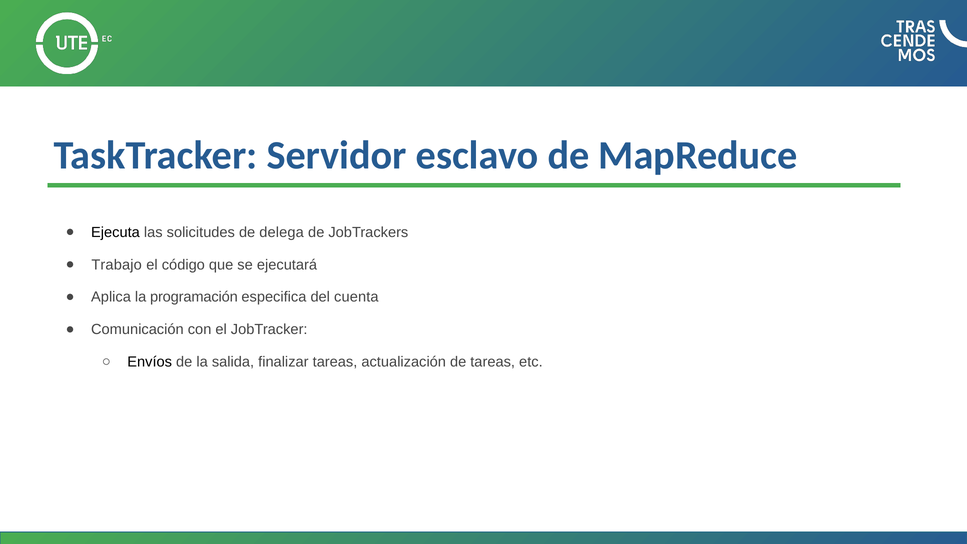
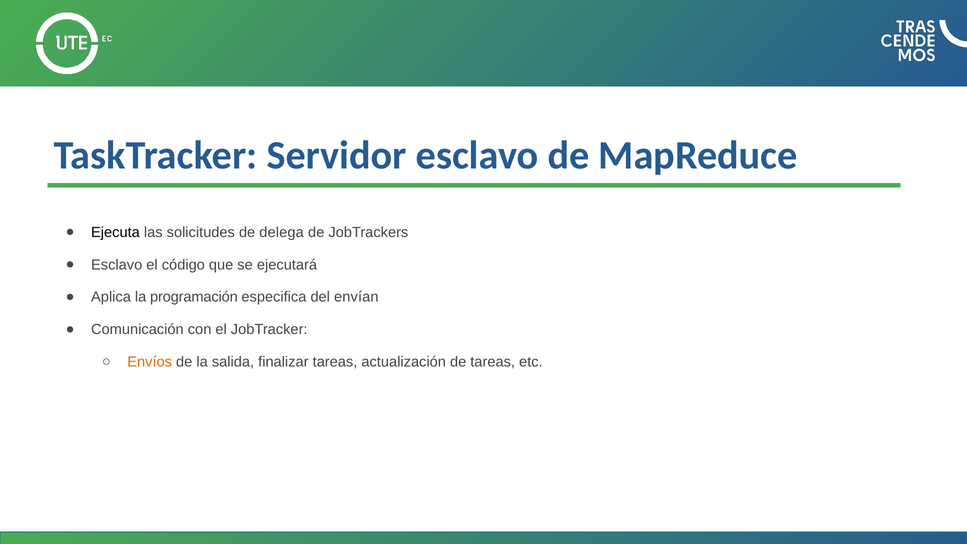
Trabajo at (117, 265): Trabajo -> Esclavo
cuenta: cuenta -> envían
Envíos colour: black -> orange
